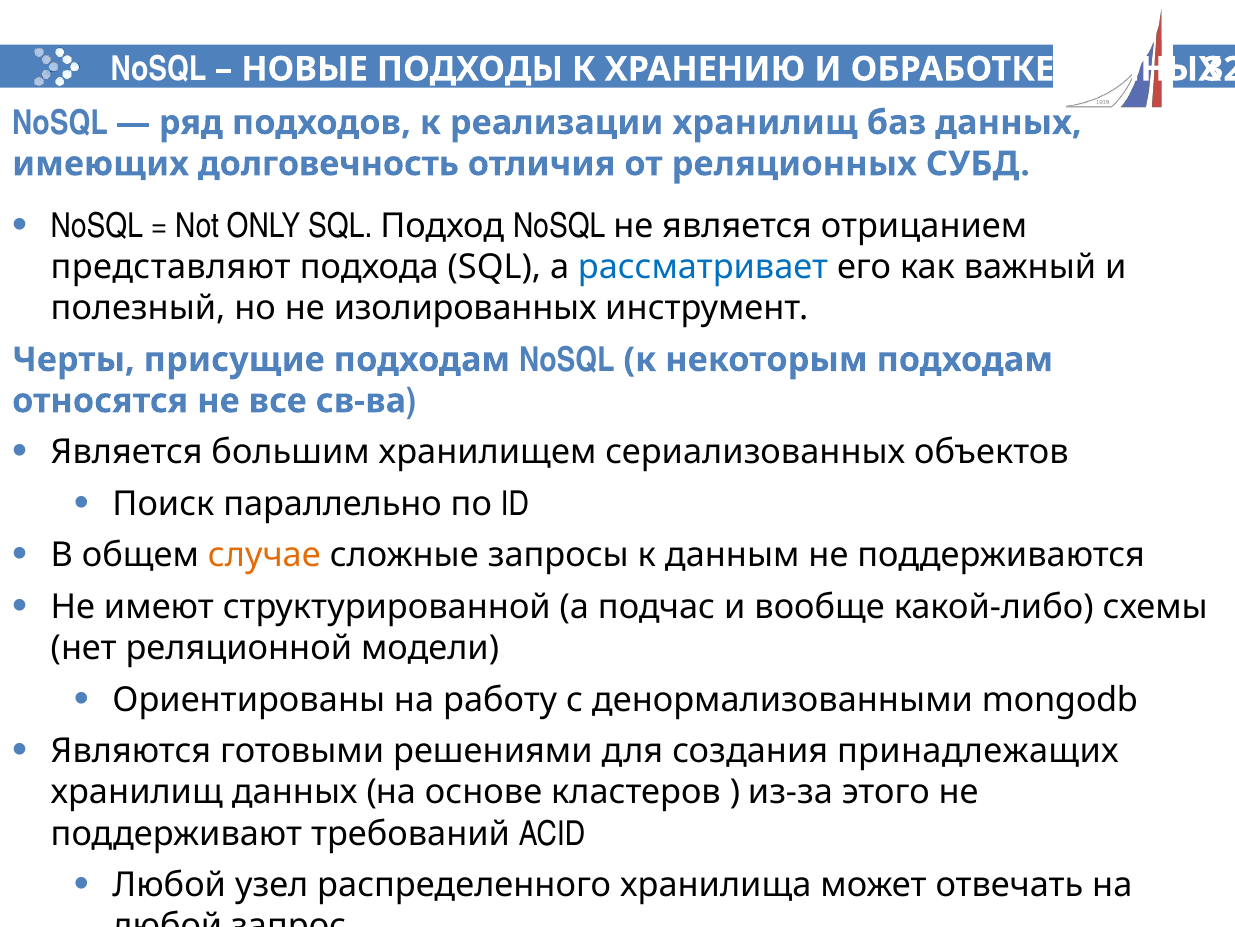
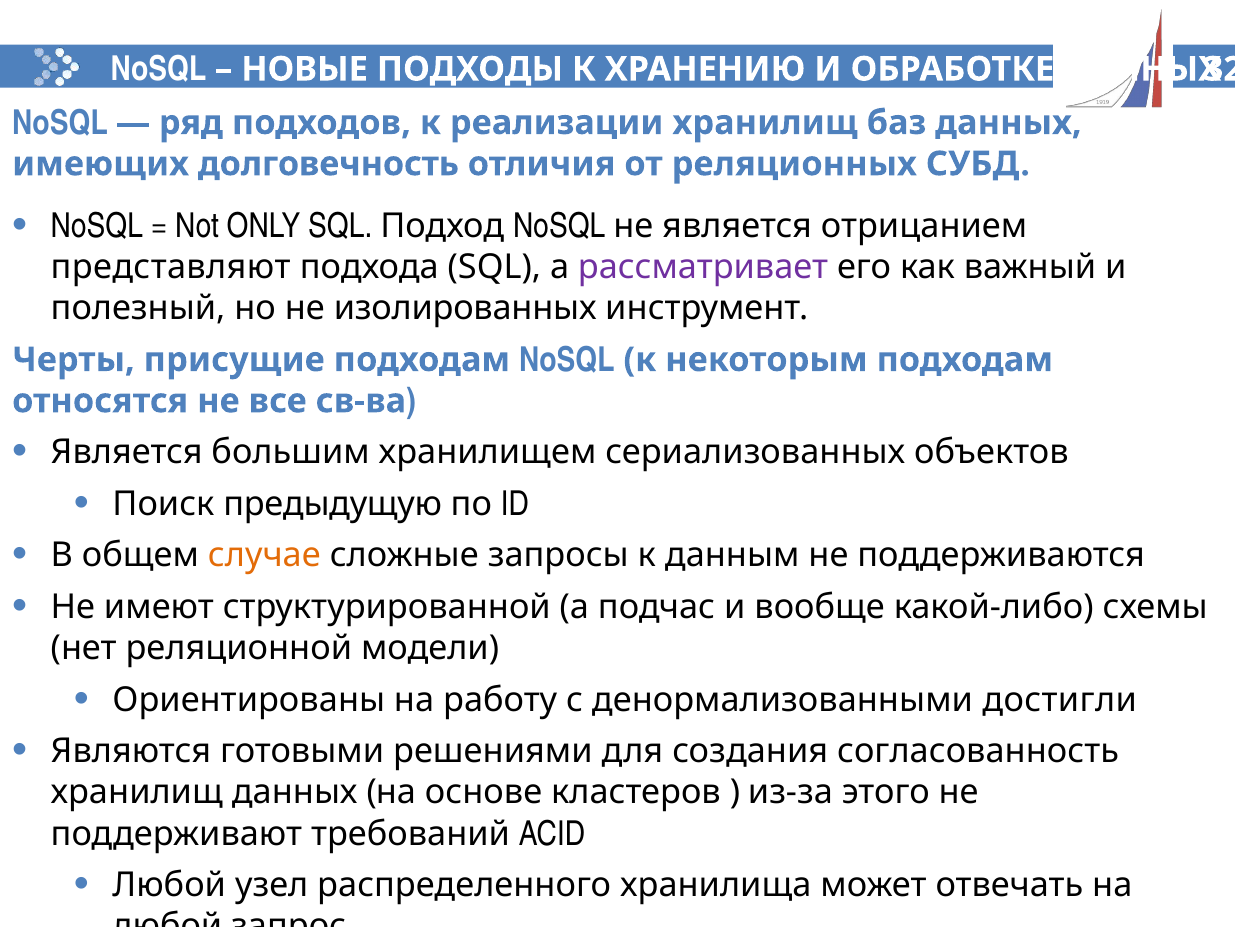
рассматривает colour: blue -> purple
параллельно: параллельно -> предыдущую
mongodb: mongodb -> достигли
принадлежащих: принадлежащих -> согласованность
